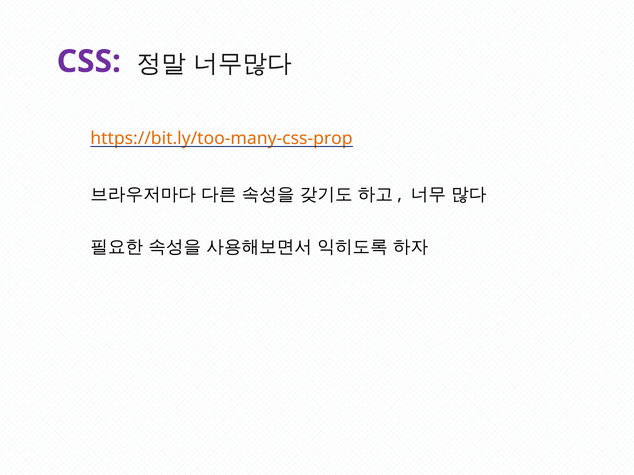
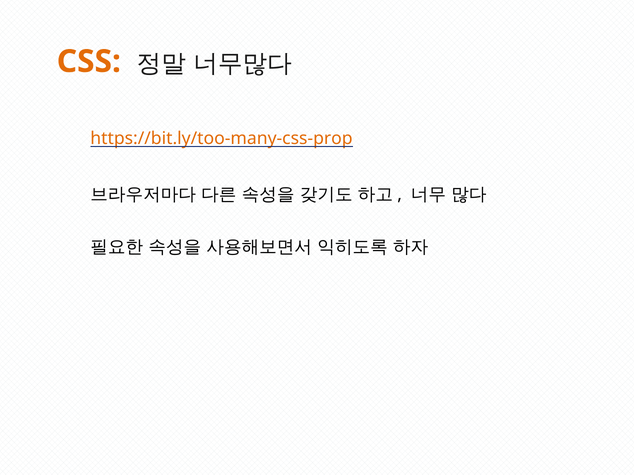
CSS colour: purple -> orange
